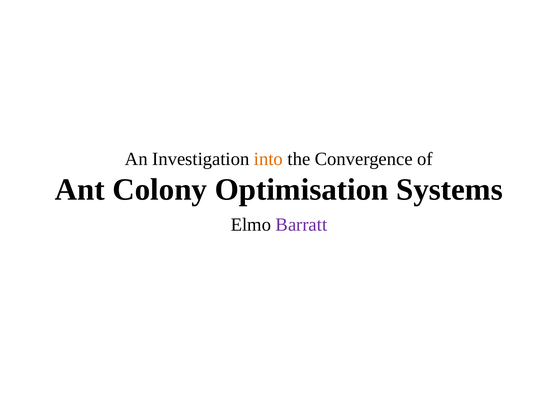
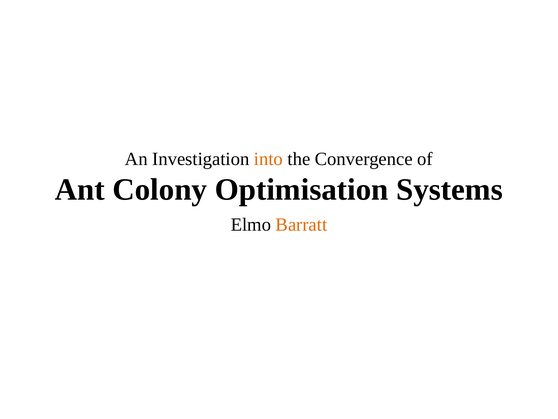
Barratt colour: purple -> orange
